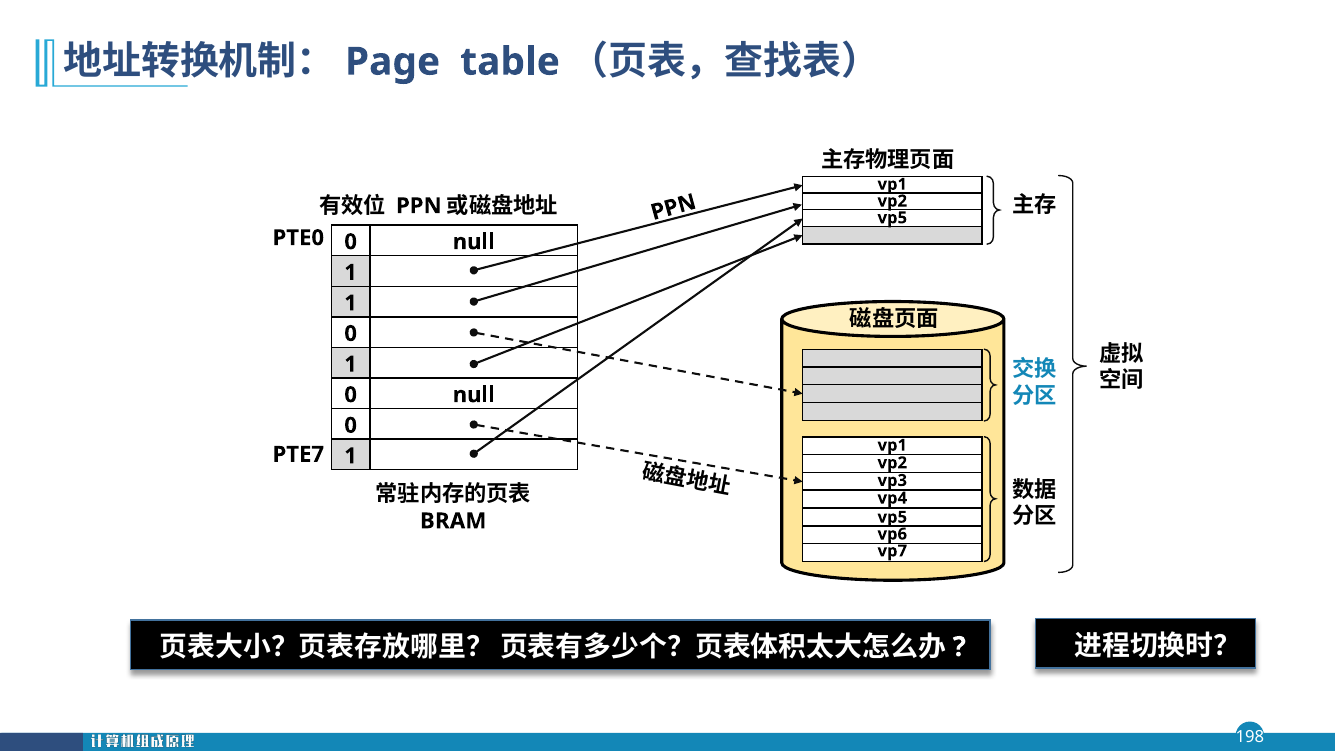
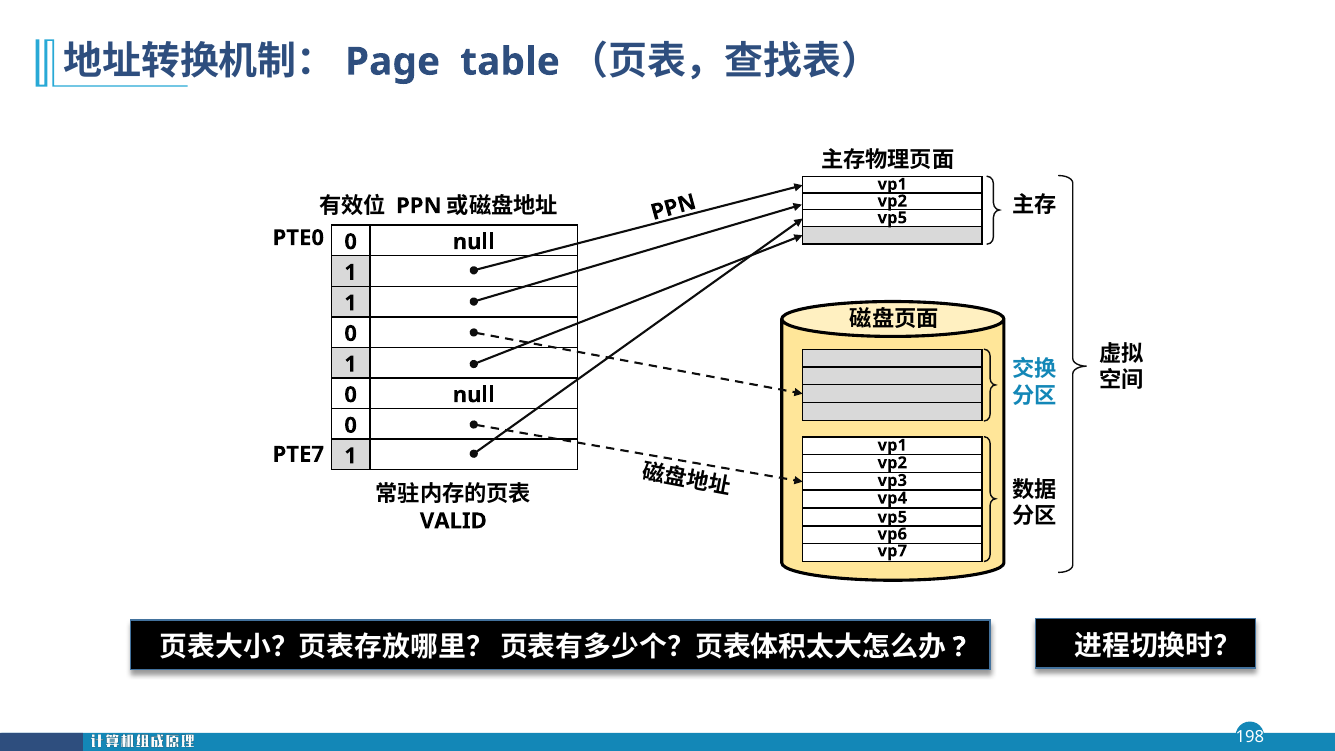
BRAM: BRAM -> VALID
